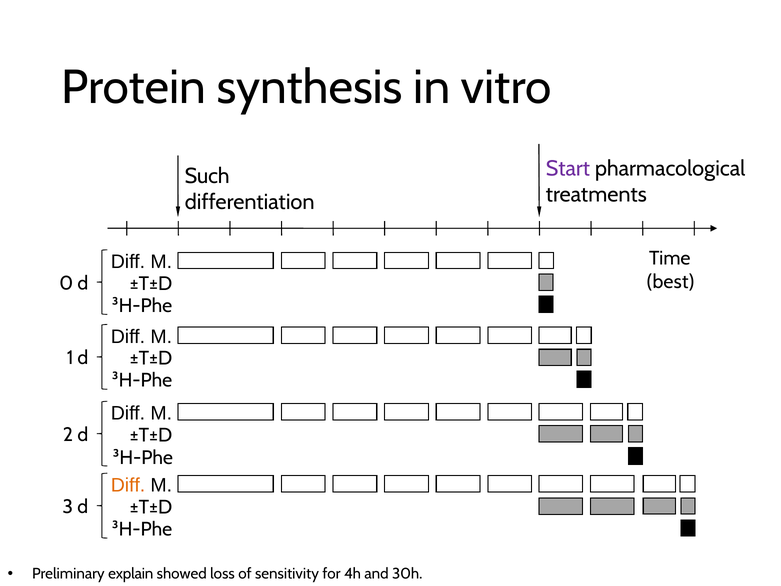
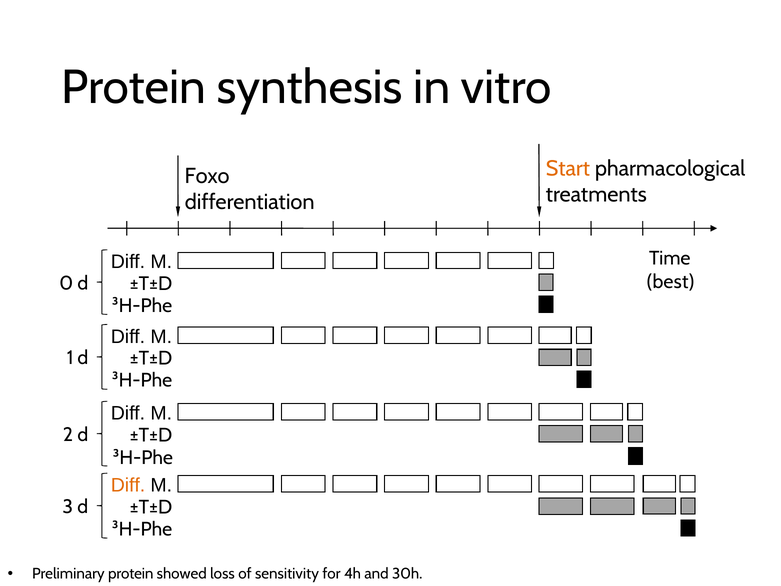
Start colour: purple -> orange
Such: Such -> Foxo
Preliminary explain: explain -> protein
